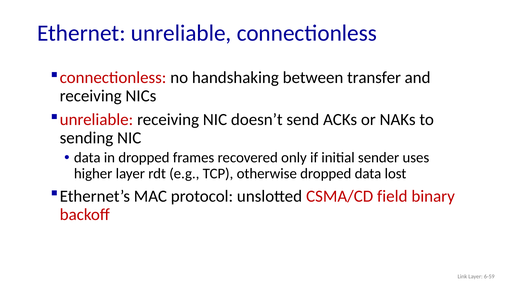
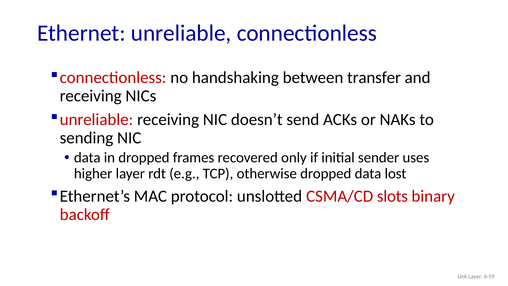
field: field -> slots
